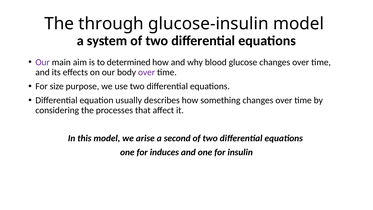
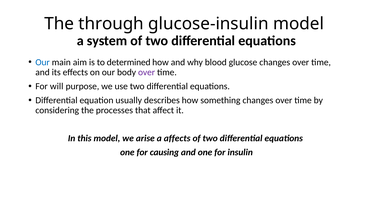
Our at (43, 62) colour: purple -> blue
size: size -> will
second: second -> affects
induces: induces -> causing
